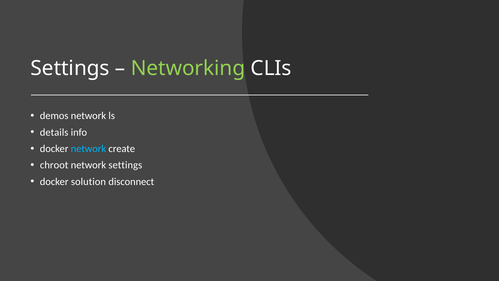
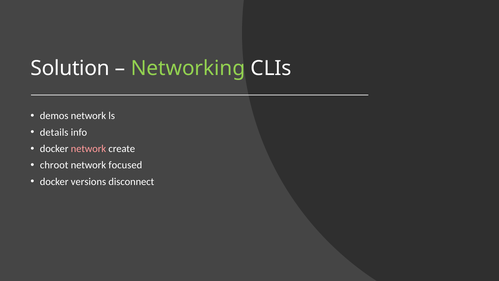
Settings at (70, 68): Settings -> Solution
network at (88, 149) colour: light blue -> pink
network settings: settings -> focused
solution: solution -> versions
